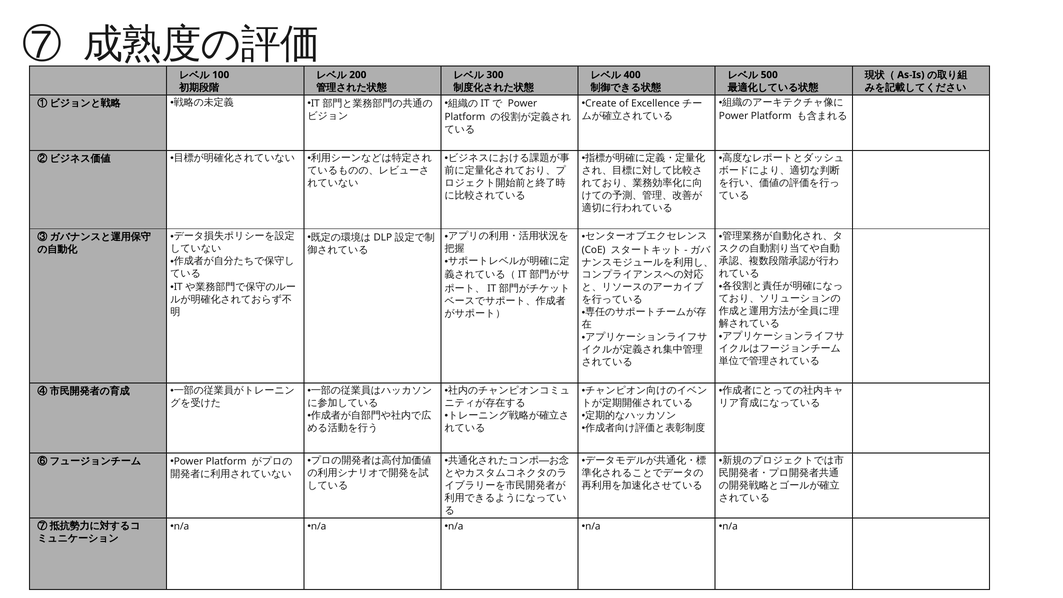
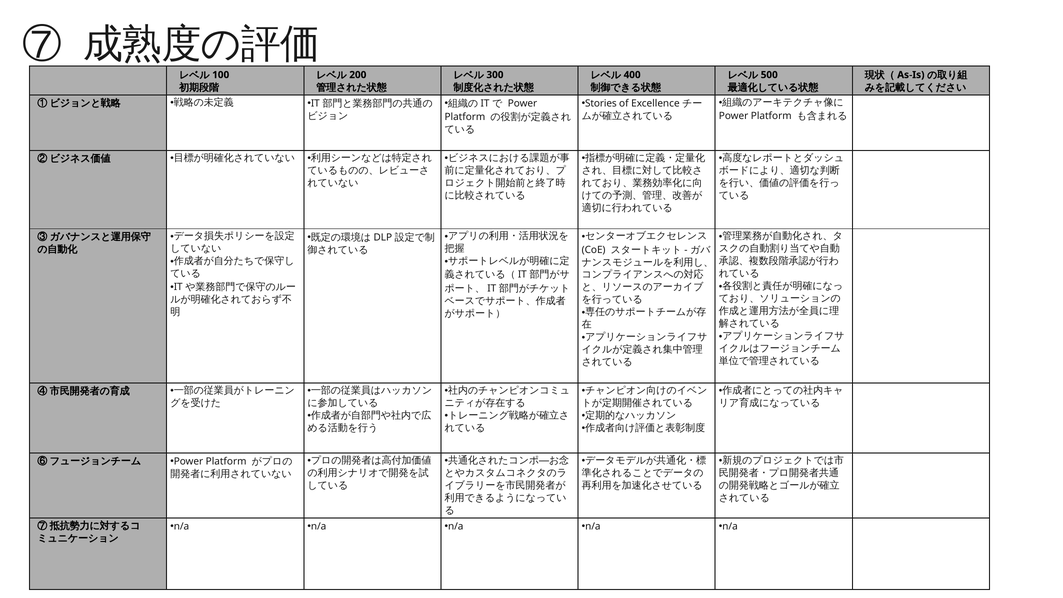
Create: Create -> Stories
